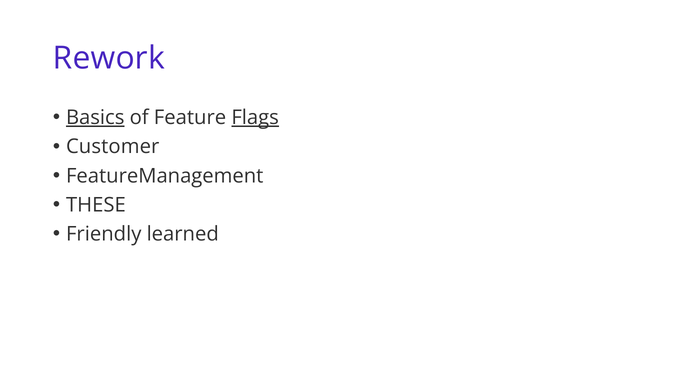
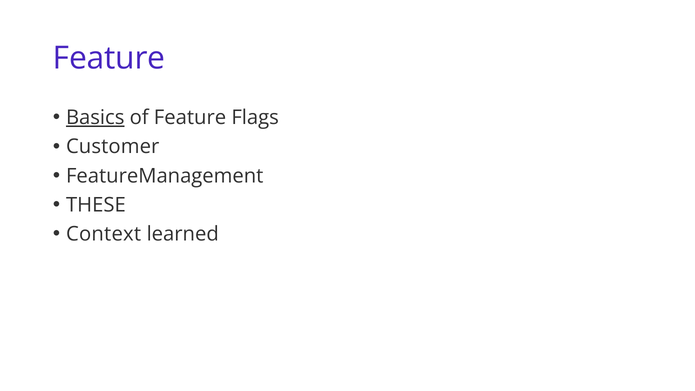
Rework at (109, 58): Rework -> Feature
Flags underline: present -> none
Friendly: Friendly -> Context
